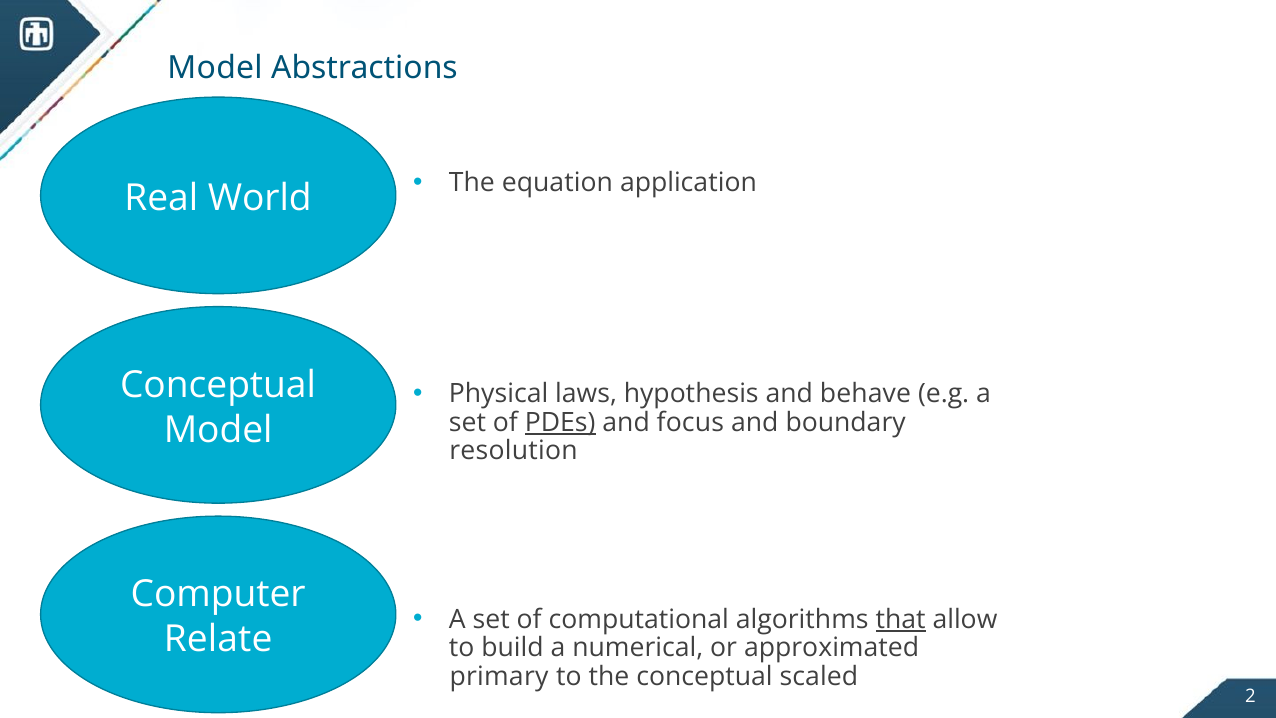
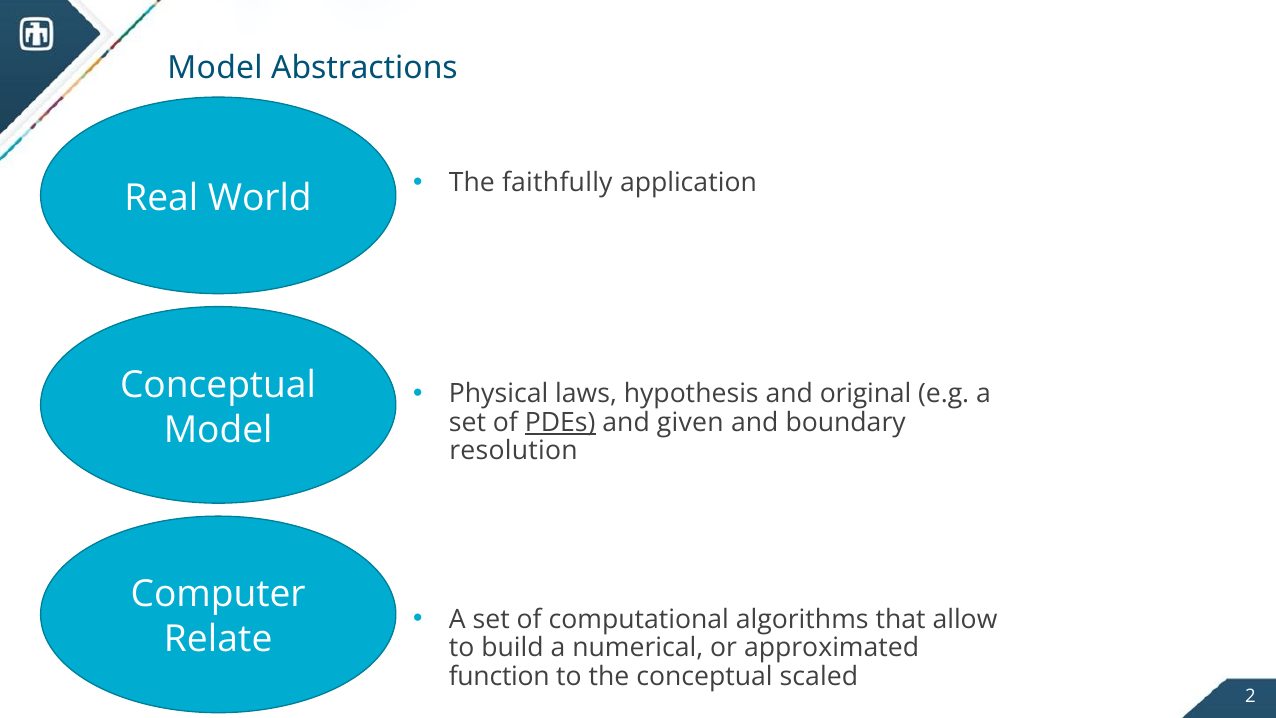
equation: equation -> faithfully
behave: behave -> original
focus: focus -> given
that underline: present -> none
primary: primary -> function
